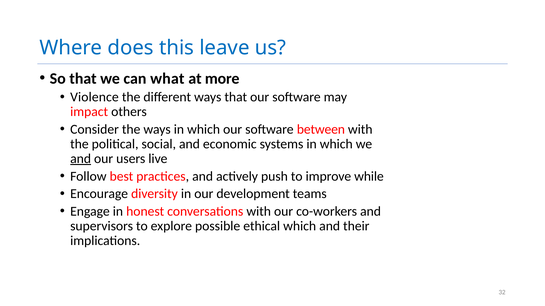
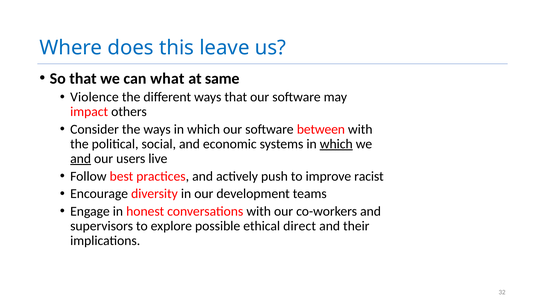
more: more -> same
which at (336, 144) underline: none -> present
while: while -> racist
ethical which: which -> direct
